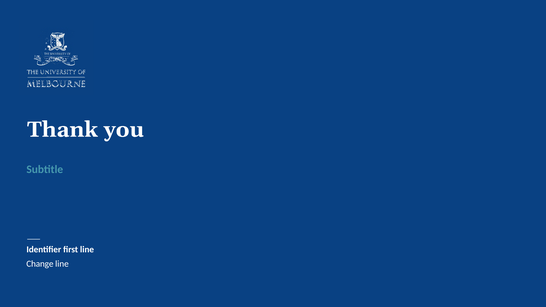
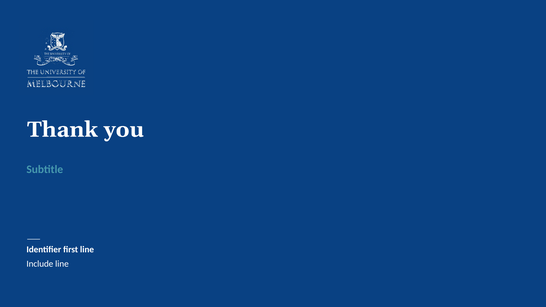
Change: Change -> Include
